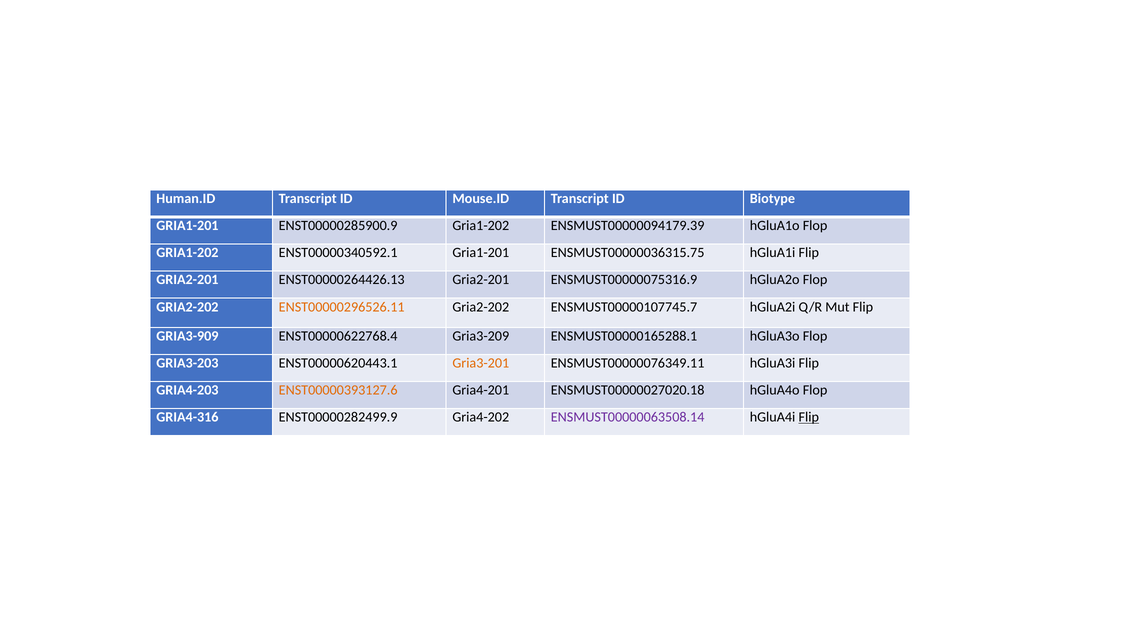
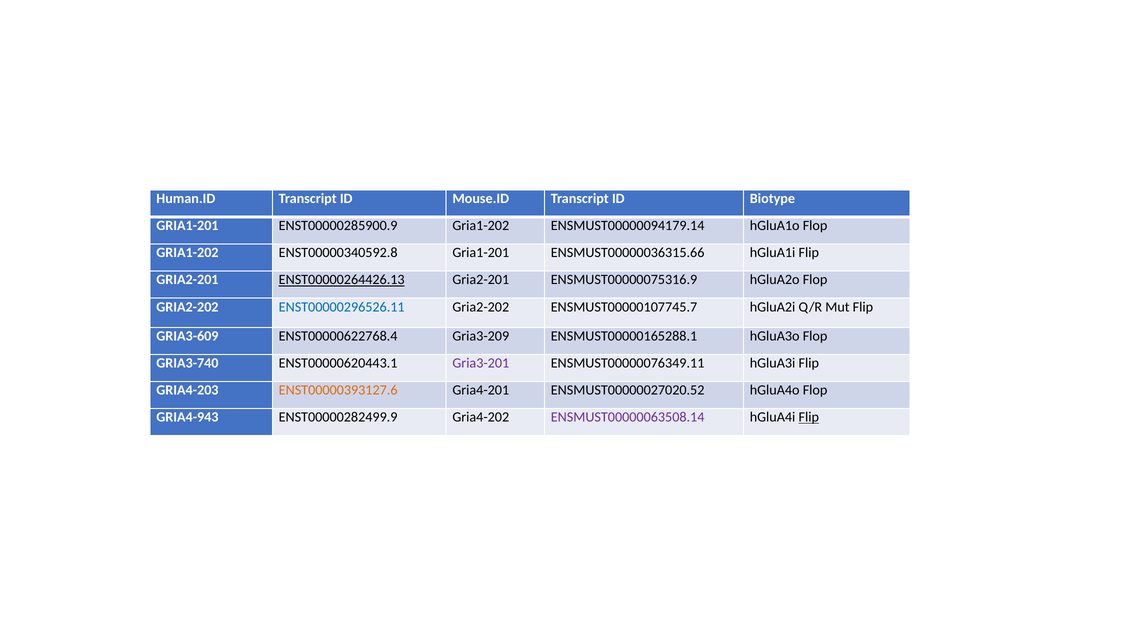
ENSMUST00000094179.39: ENSMUST00000094179.39 -> ENSMUST00000094179.14
ENST00000340592.1: ENST00000340592.1 -> ENST00000340592.8
ENSMUST00000036315.75: ENSMUST00000036315.75 -> ENSMUST00000036315.66
ENST00000264426.13 underline: none -> present
ENST00000296526.11 colour: orange -> blue
GRIA3-909: GRIA3-909 -> GRIA3-609
GRIA3-203: GRIA3-203 -> GRIA3-740
Gria3-201 colour: orange -> purple
ENSMUST00000027020.18: ENSMUST00000027020.18 -> ENSMUST00000027020.52
GRIA4-316: GRIA4-316 -> GRIA4-943
